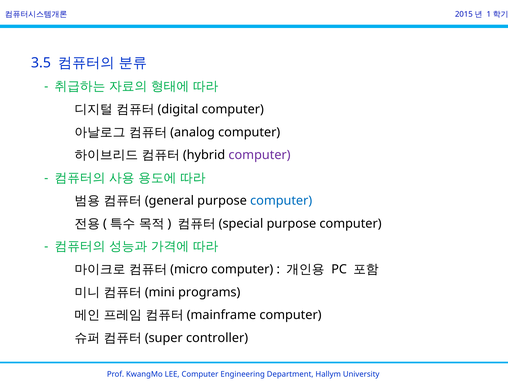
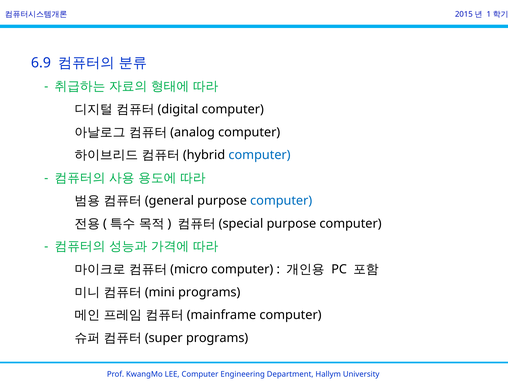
3.5: 3.5 -> 6.9
computer at (259, 155) colour: purple -> blue
controller at (217, 338): controller -> programs
